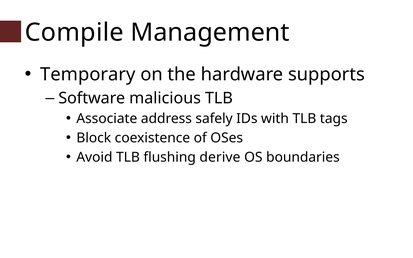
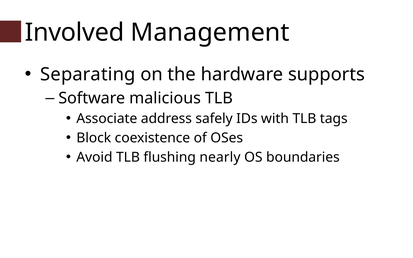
Compile: Compile -> Involved
Temporary: Temporary -> Separating
derive: derive -> nearly
